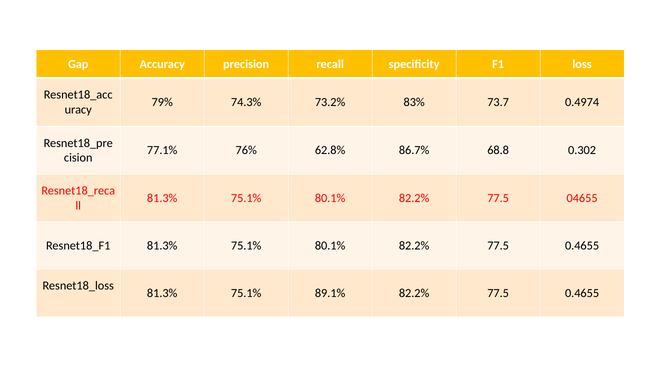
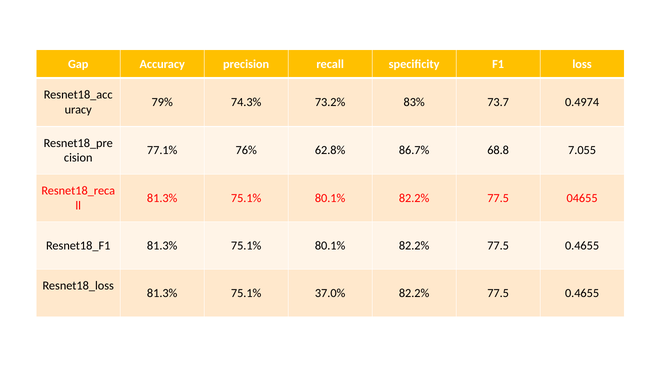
0.302: 0.302 -> 7.055
89.1%: 89.1% -> 37.0%
